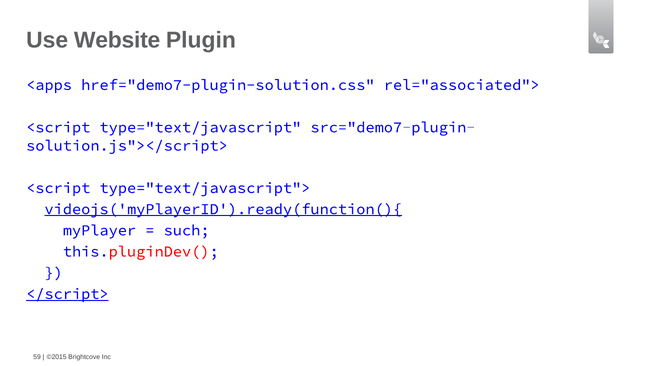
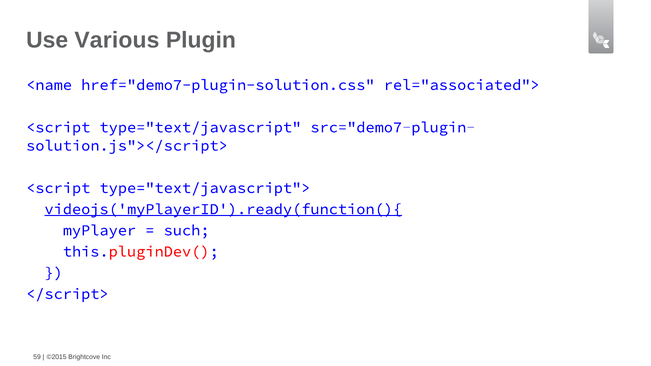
Website: Website -> Various
<apps: <apps -> <name
</script> underline: present -> none
